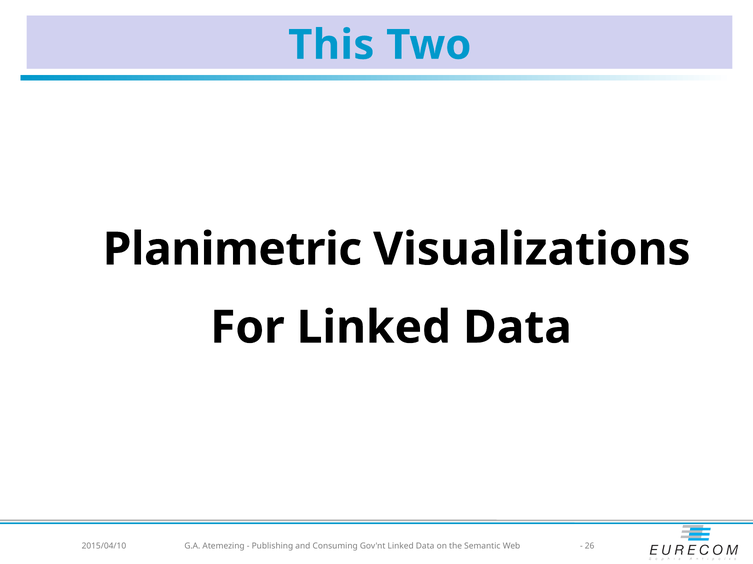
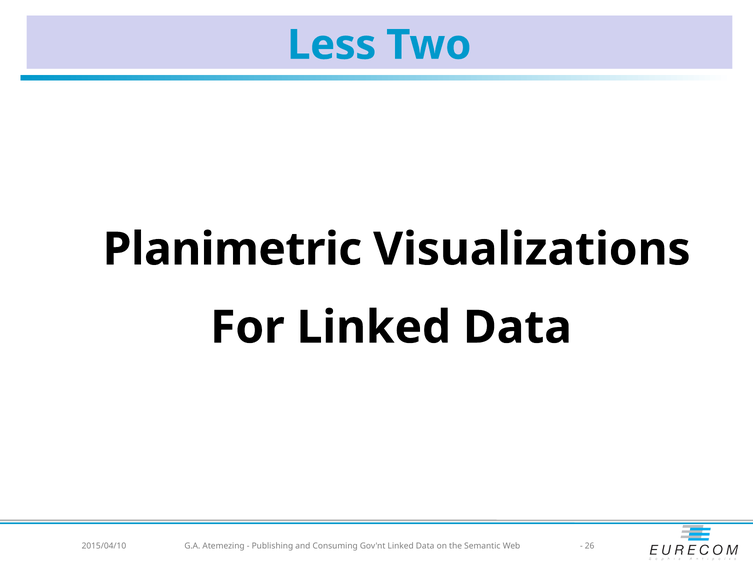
This: This -> Less
